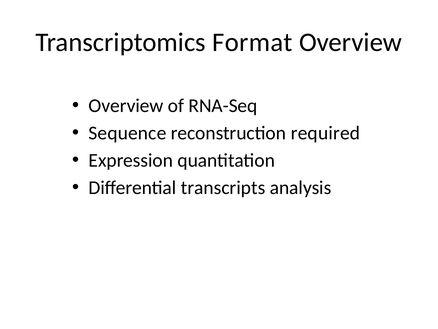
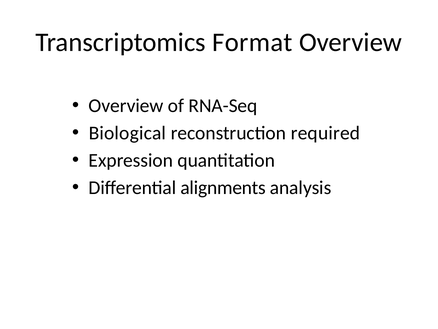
Sequence: Sequence -> Biological
transcripts: transcripts -> alignments
